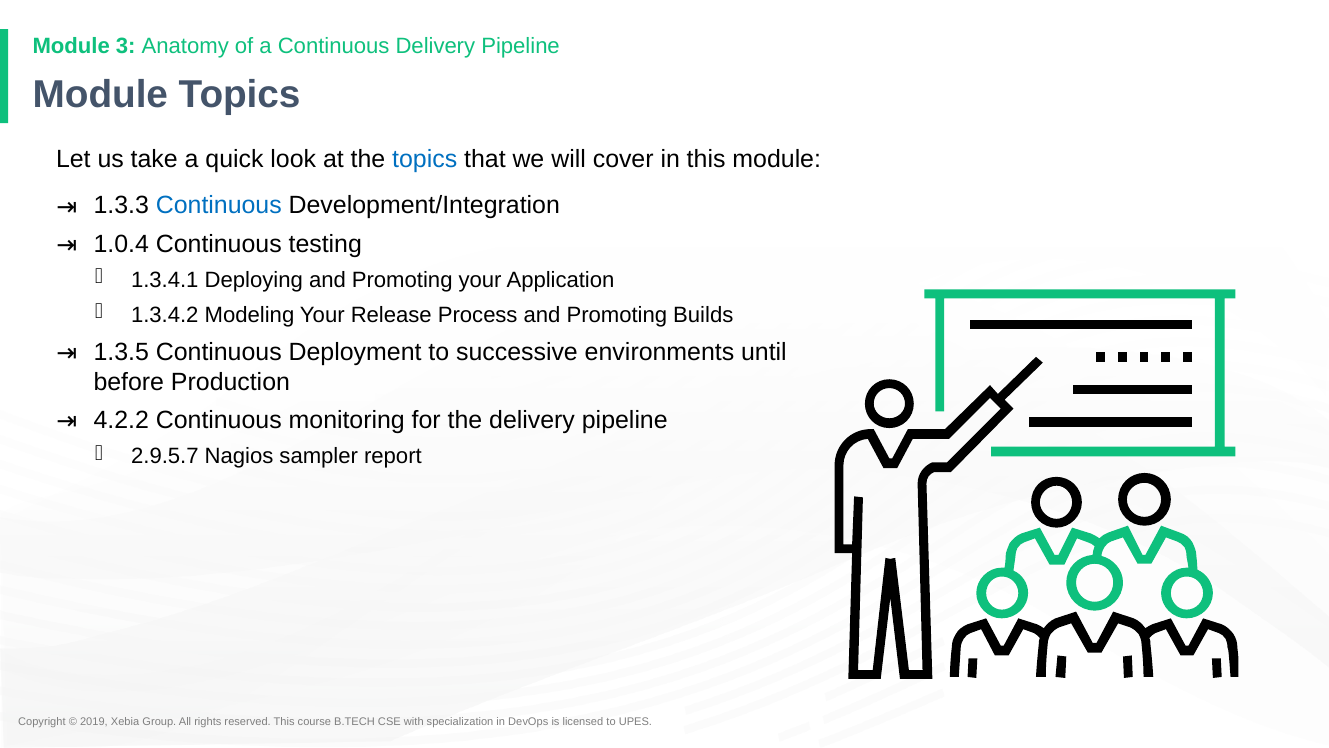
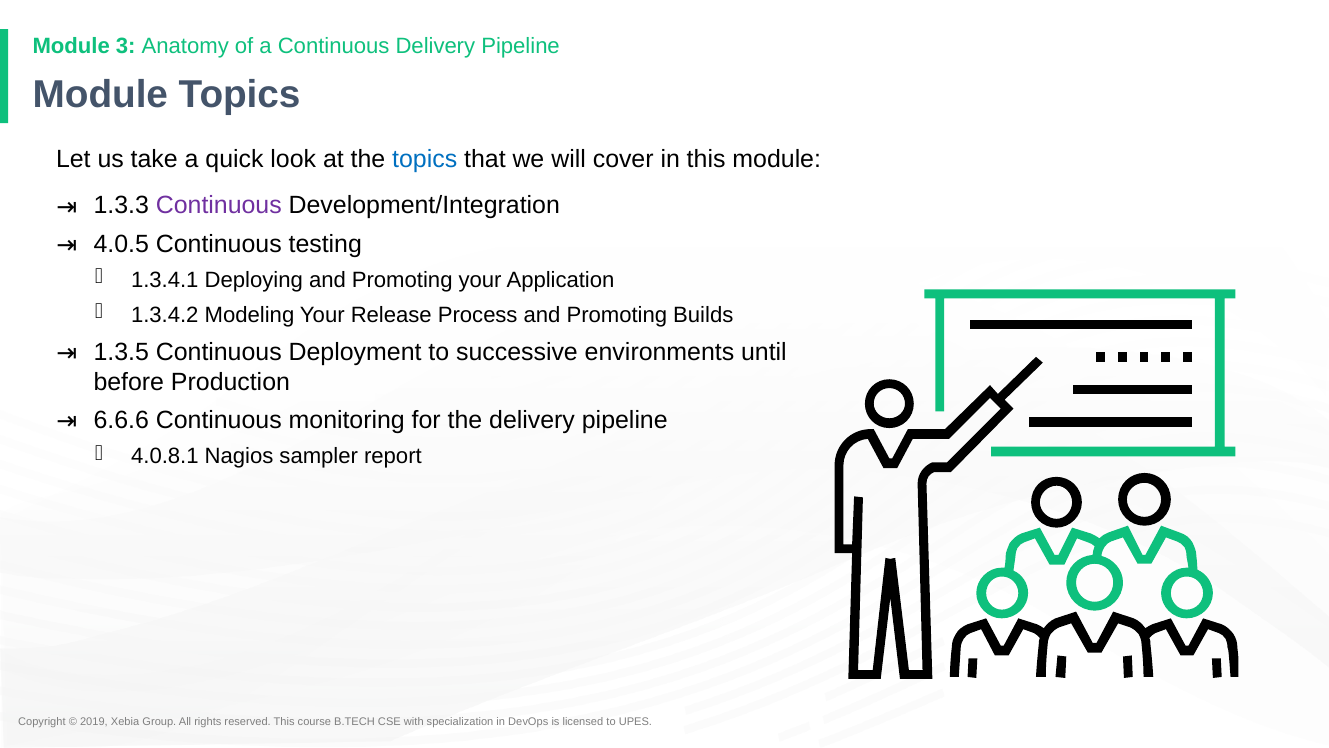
Continuous at (219, 205) colour: blue -> purple
1.0.4: 1.0.4 -> 4.0.5
4.2.2: 4.2.2 -> 6.6.6
2.9.5.7: 2.9.5.7 -> 4.0.8.1
